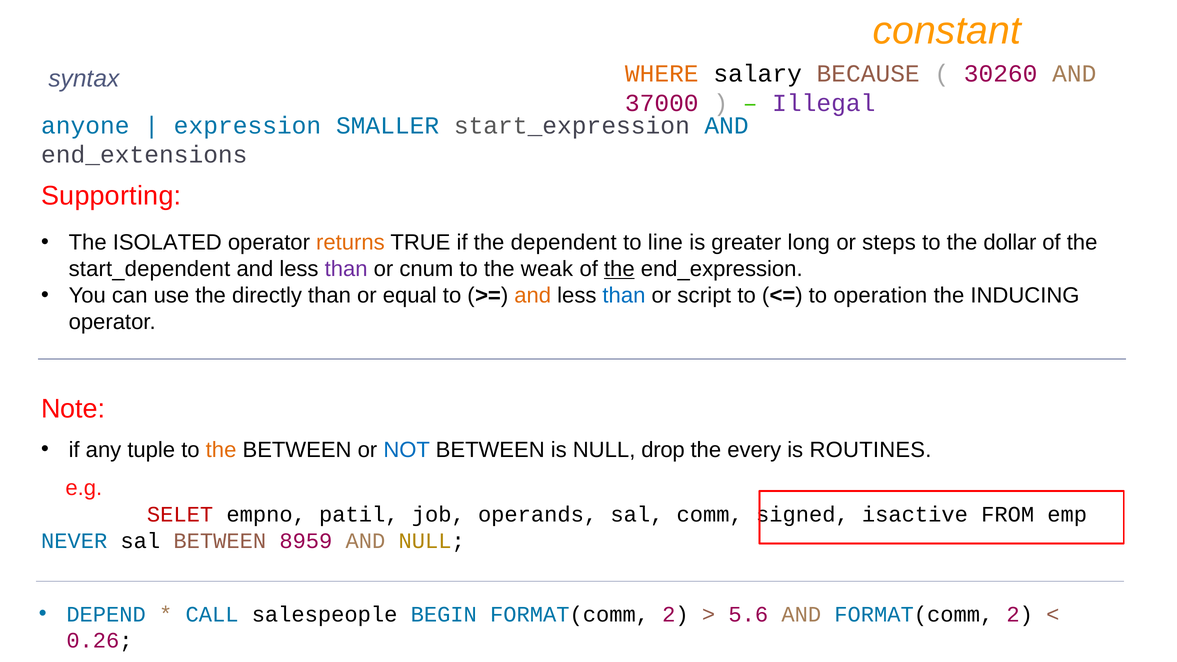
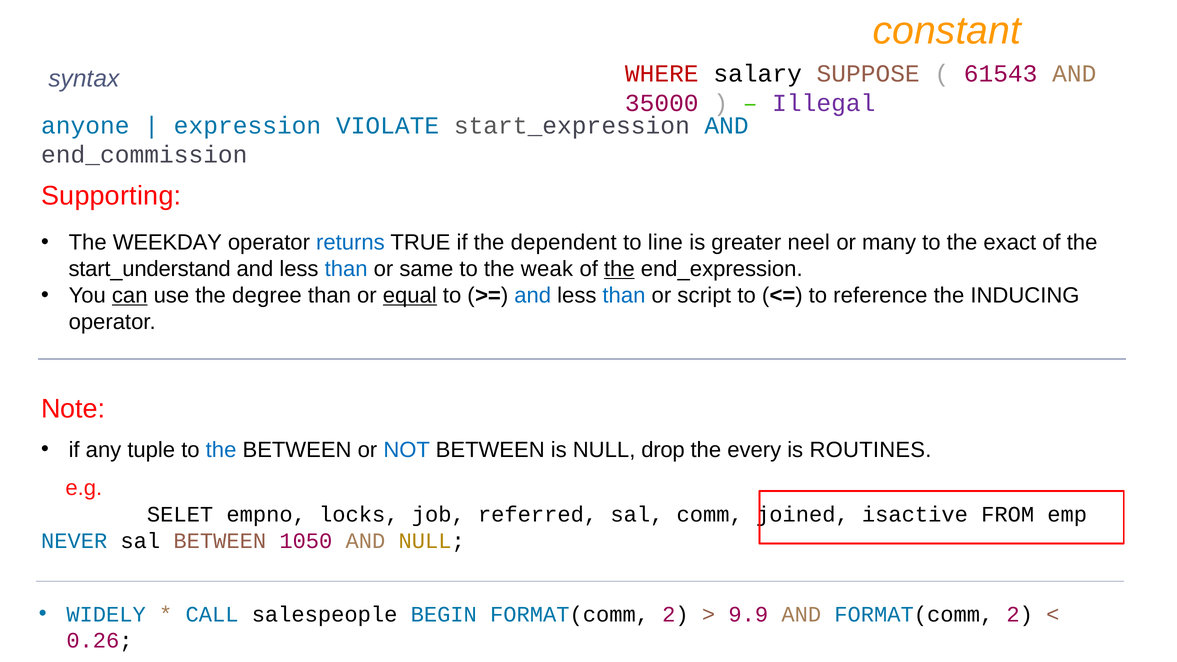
WHERE colour: orange -> red
BECAUSE: BECAUSE -> SUPPOSE
30260: 30260 -> 61543
37000: 37000 -> 35000
SMALLER: SMALLER -> VIOLATE
end_extensions: end_extensions -> end_commission
ISOLATED: ISOLATED -> WEEKDAY
returns colour: orange -> blue
long: long -> neel
steps: steps -> many
dollar: dollar -> exact
start_dependent: start_dependent -> start_understand
than at (346, 269) colour: purple -> blue
cnum: cnum -> same
can underline: none -> present
directly: directly -> degree
equal underline: none -> present
and at (533, 295) colour: orange -> blue
operation: operation -> reference
the at (221, 450) colour: orange -> blue
SELET colour: red -> black
patil: patil -> locks
operands: operands -> referred
signed: signed -> joined
8959: 8959 -> 1050
DEPEND: DEPEND -> WIDELY
5.6: 5.6 -> 9.9
